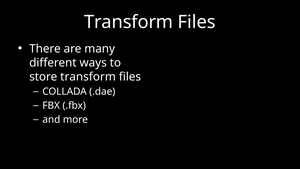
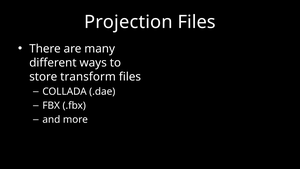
Transform at (129, 22): Transform -> Projection
